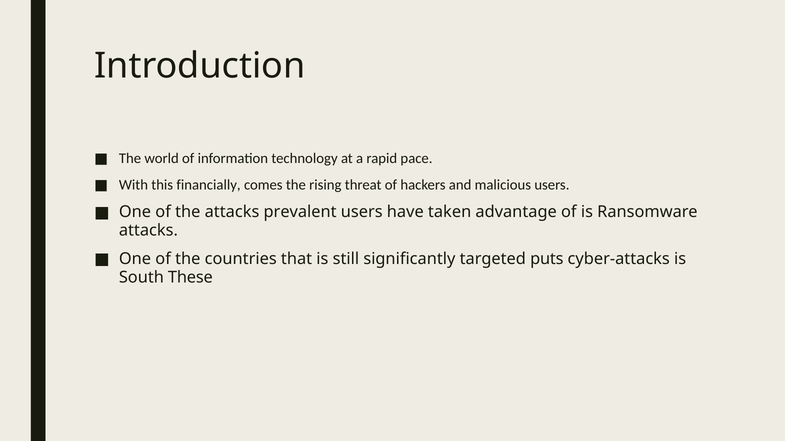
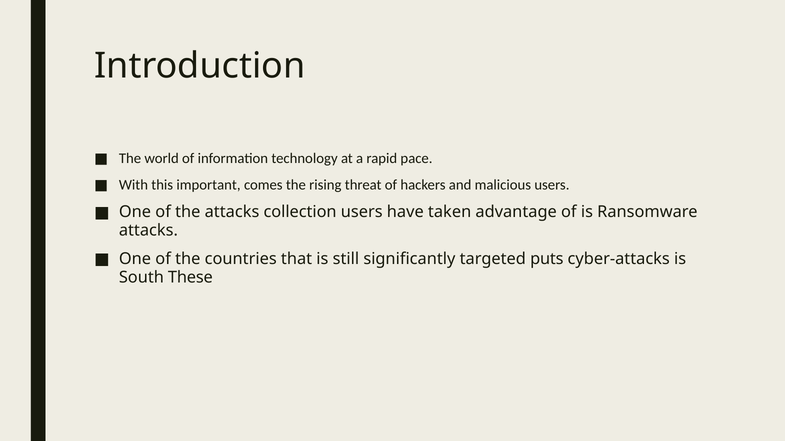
financially: financially -> important
prevalent: prevalent -> collection
